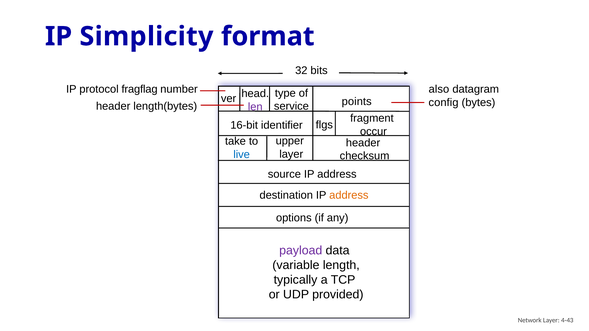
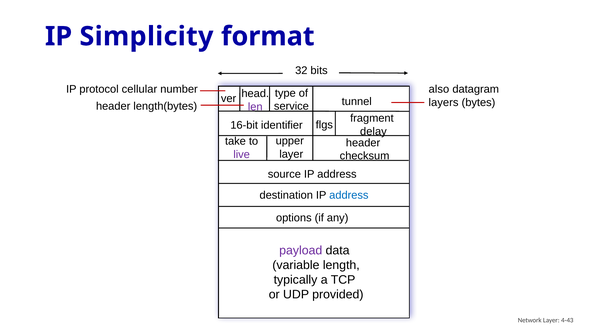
fragflag: fragflag -> cellular
points: points -> tunnel
config: config -> layers
occur: occur -> delay
live colour: blue -> purple
address at (349, 195) colour: orange -> blue
